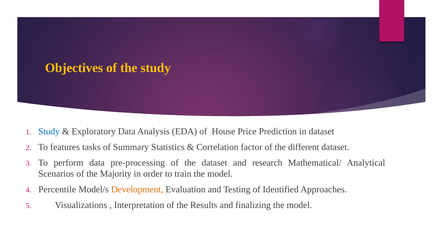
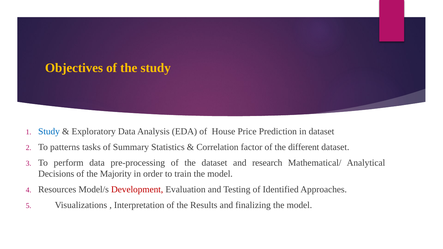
features: features -> patterns
Scenarios: Scenarios -> Decisions
Percentile: Percentile -> Resources
Development colour: orange -> red
